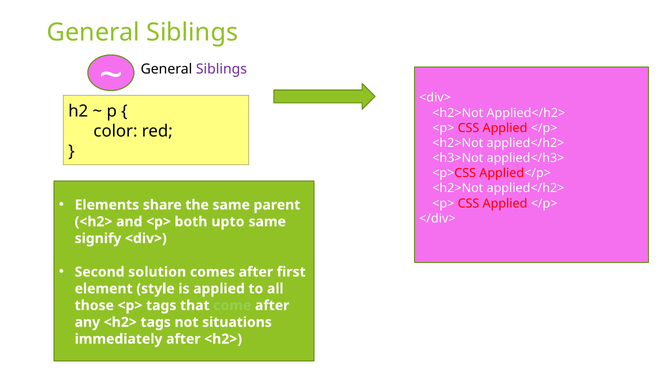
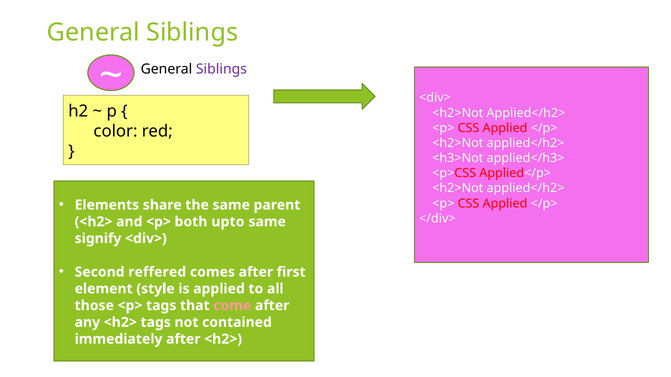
solution: solution -> reffered
come colour: light green -> pink
situations: situations -> contained
